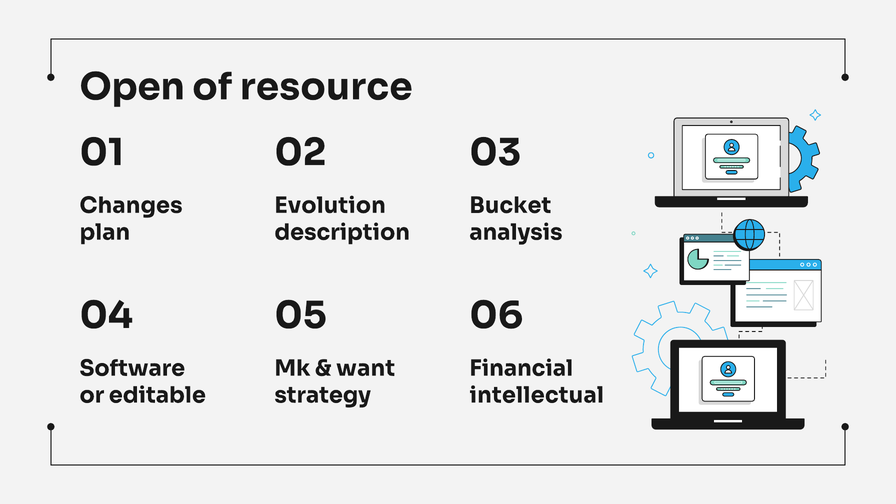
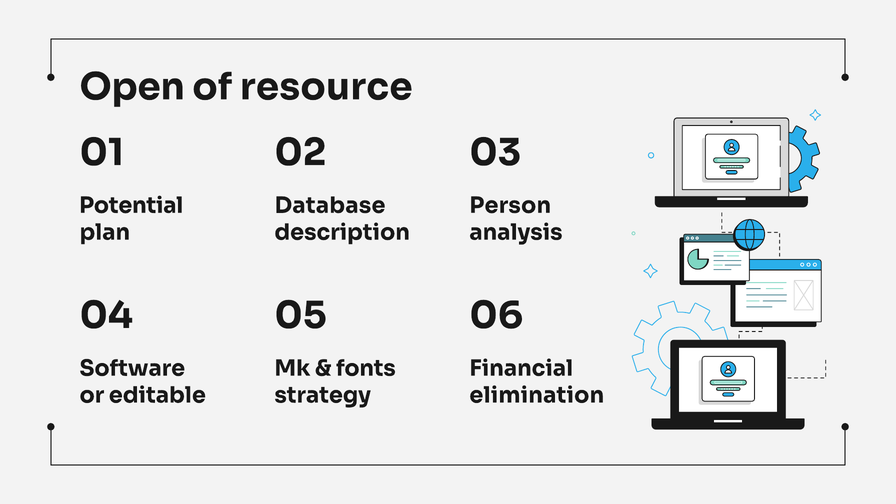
Changes: Changes -> Potential
Evolution: Evolution -> Database
Bucket: Bucket -> Person
want: want -> fonts
intellectual: intellectual -> elimination
